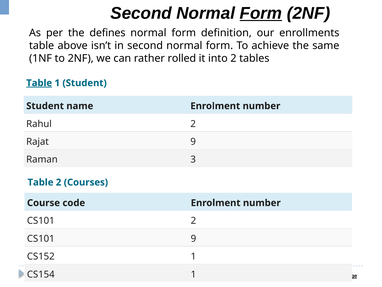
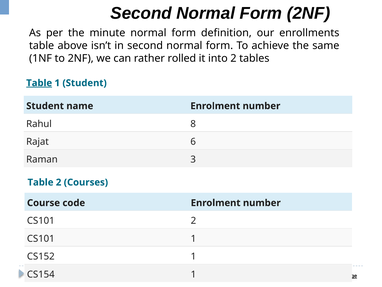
Form at (261, 13) underline: present -> none
defines: defines -> minute
Rahul 2: 2 -> 8
Rajat 9: 9 -> 6
CS101 9: 9 -> 1
